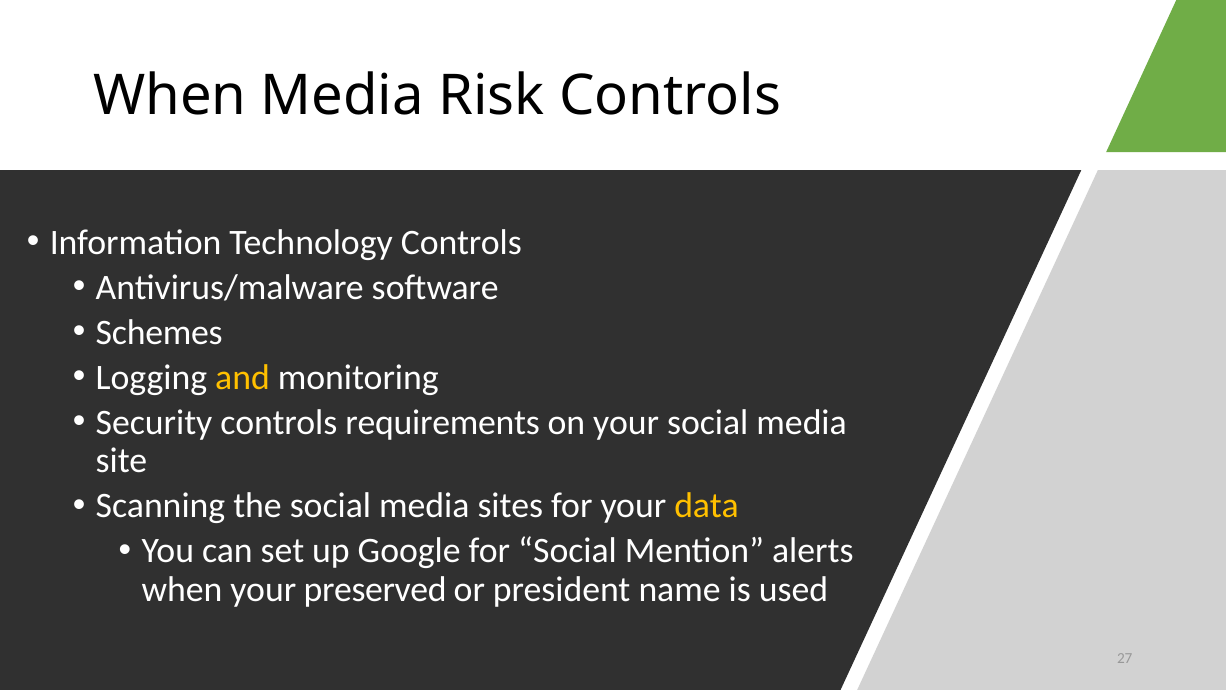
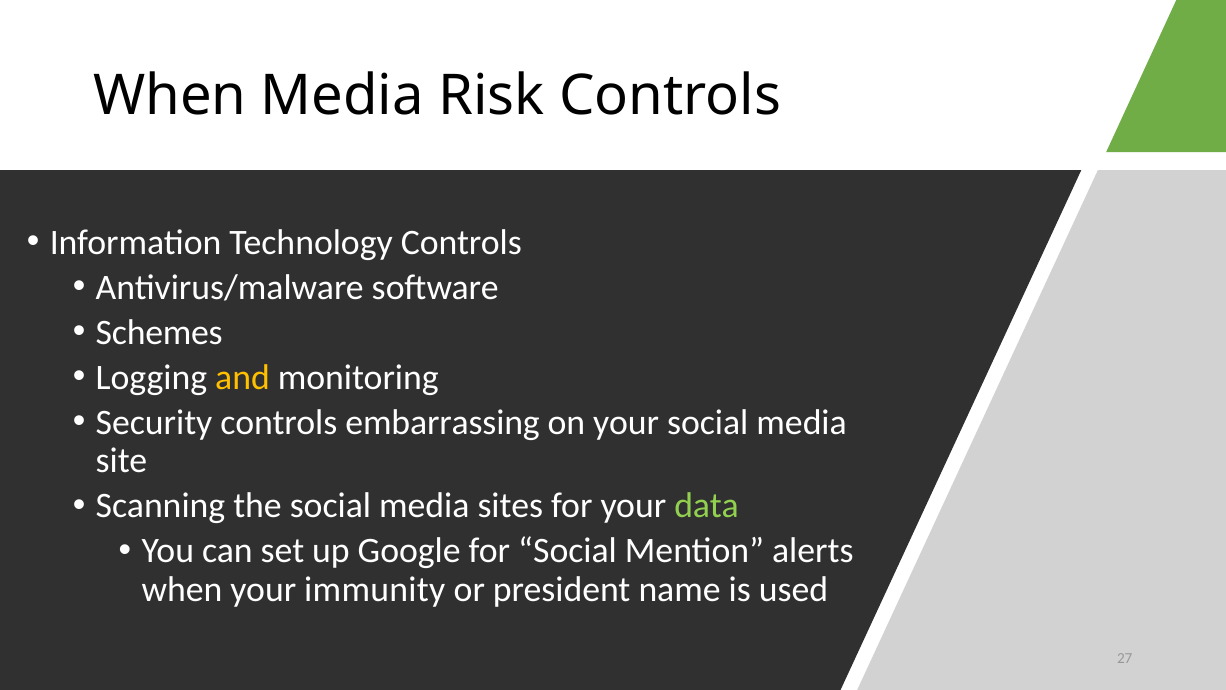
requirements: requirements -> embarrassing
data colour: yellow -> light green
preserved: preserved -> immunity
